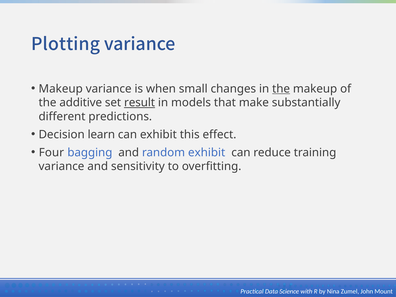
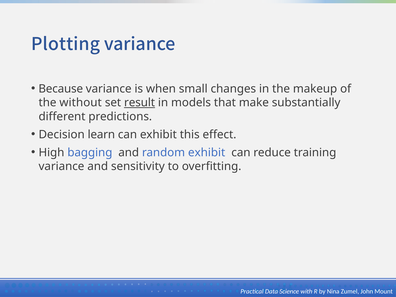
Makeup at (61, 89): Makeup -> Because
the at (281, 89) underline: present -> none
additive: additive -> without
Four: Four -> High
